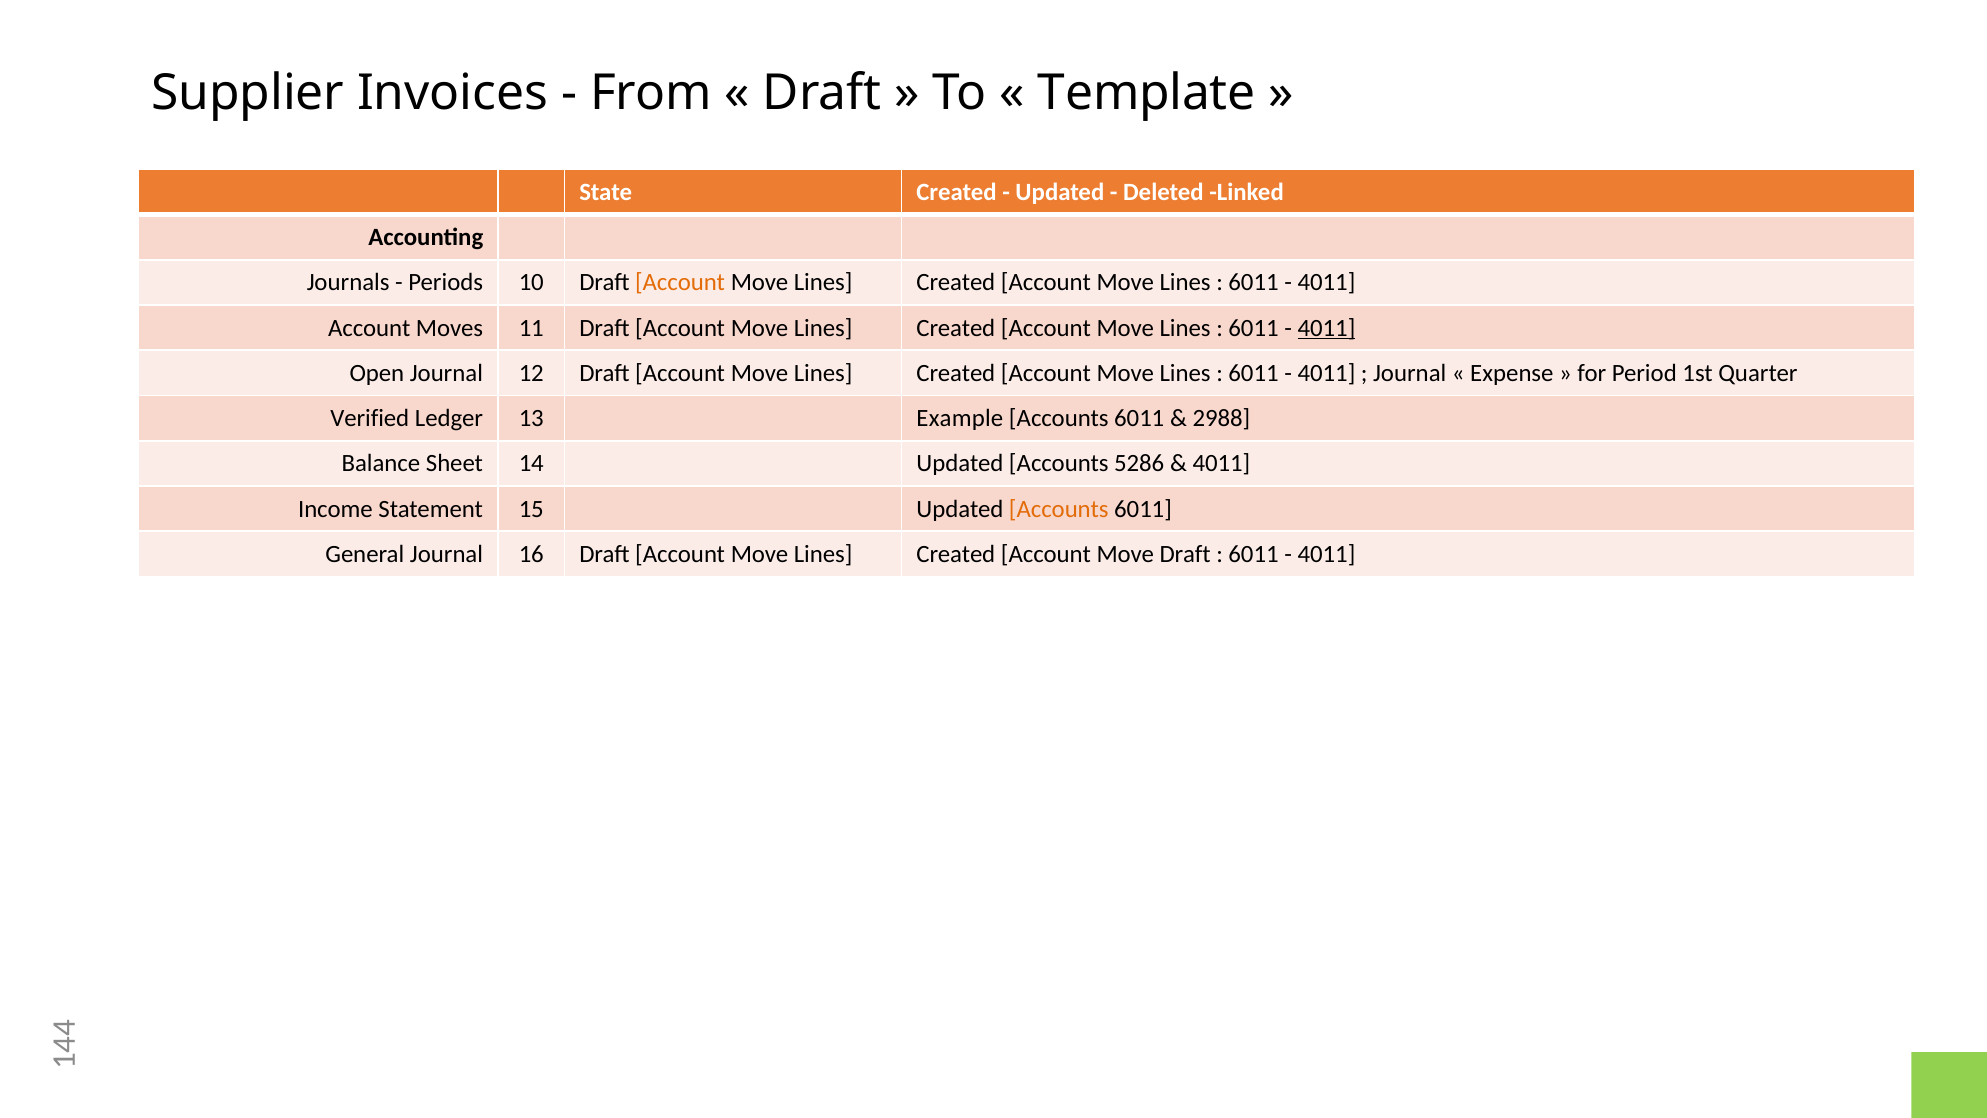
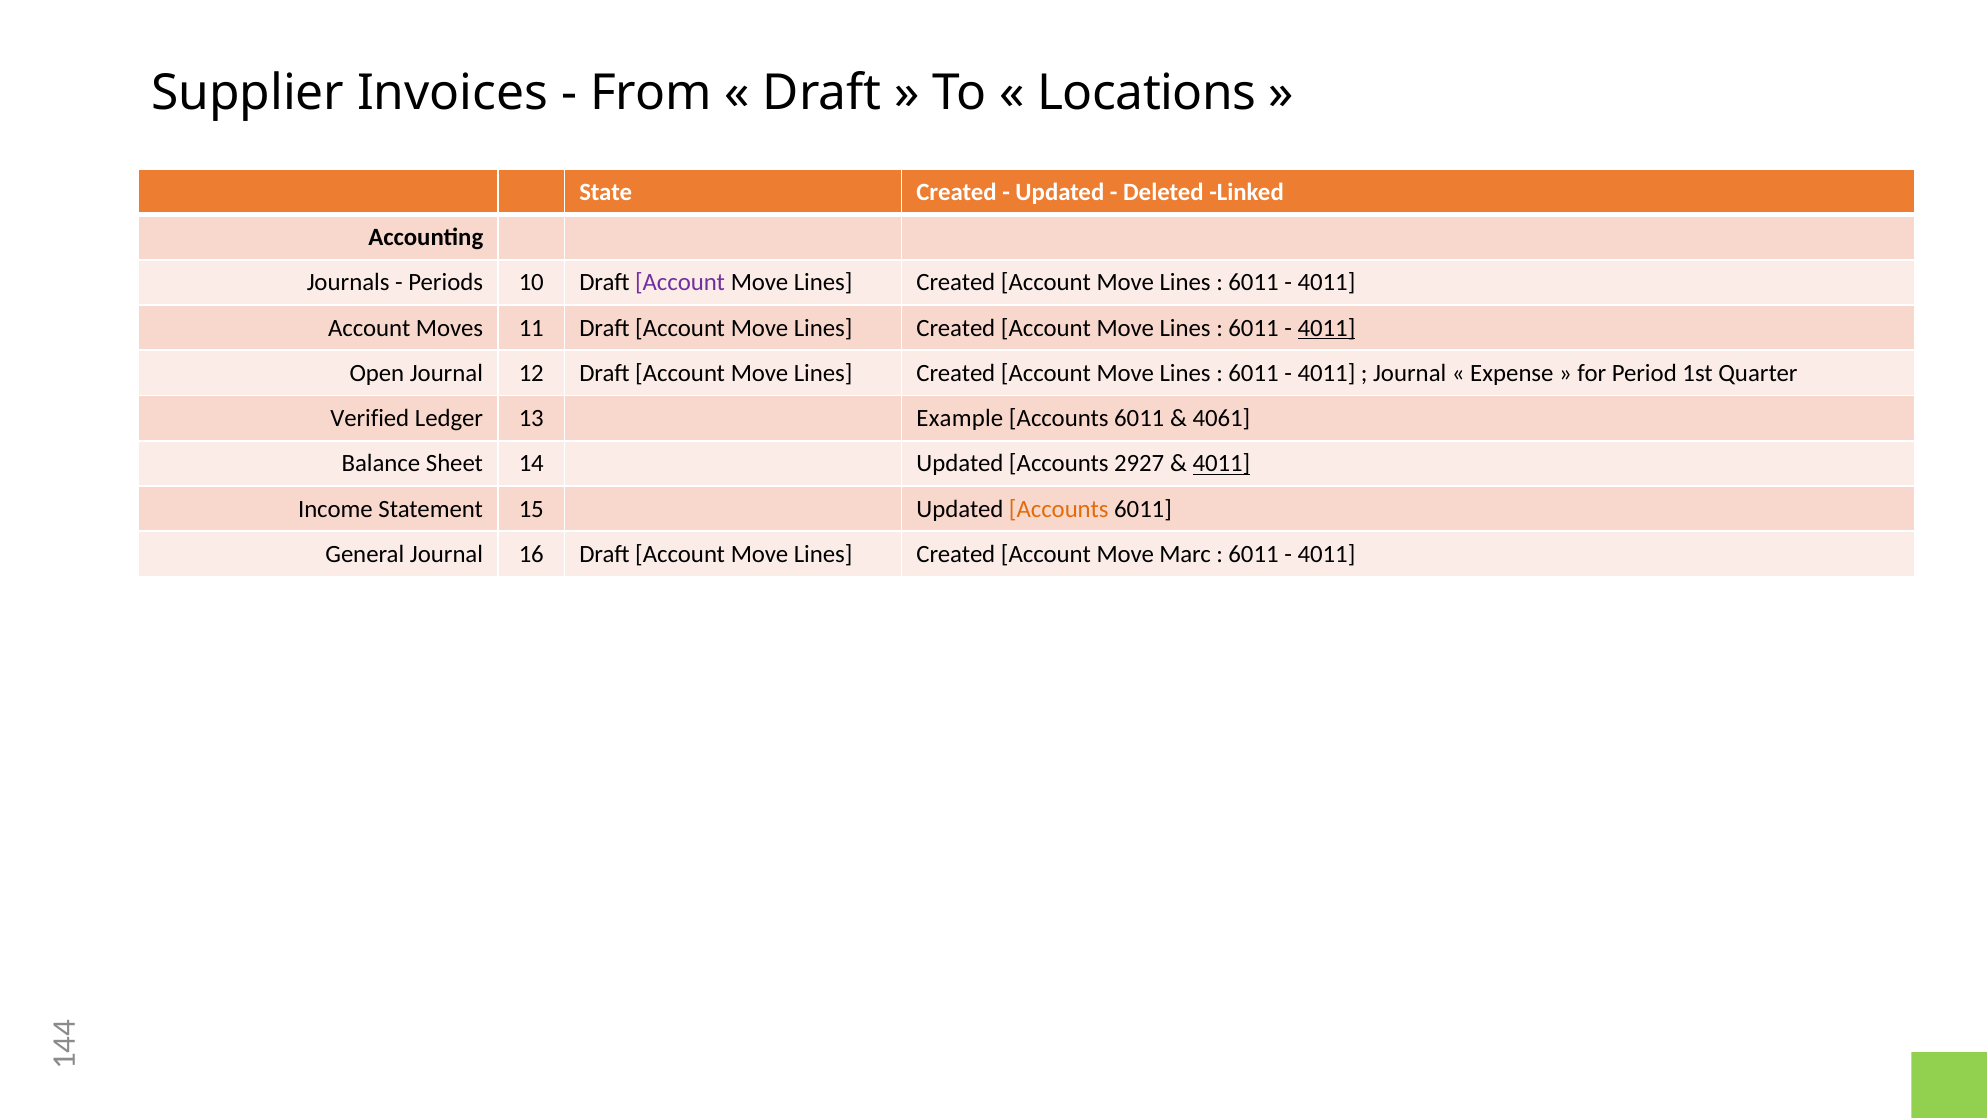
Template: Template -> Locations
Account at (680, 283) colour: orange -> purple
2988: 2988 -> 4061
5286: 5286 -> 2927
4011 at (1221, 464) underline: none -> present
Move Draft: Draft -> Marc
